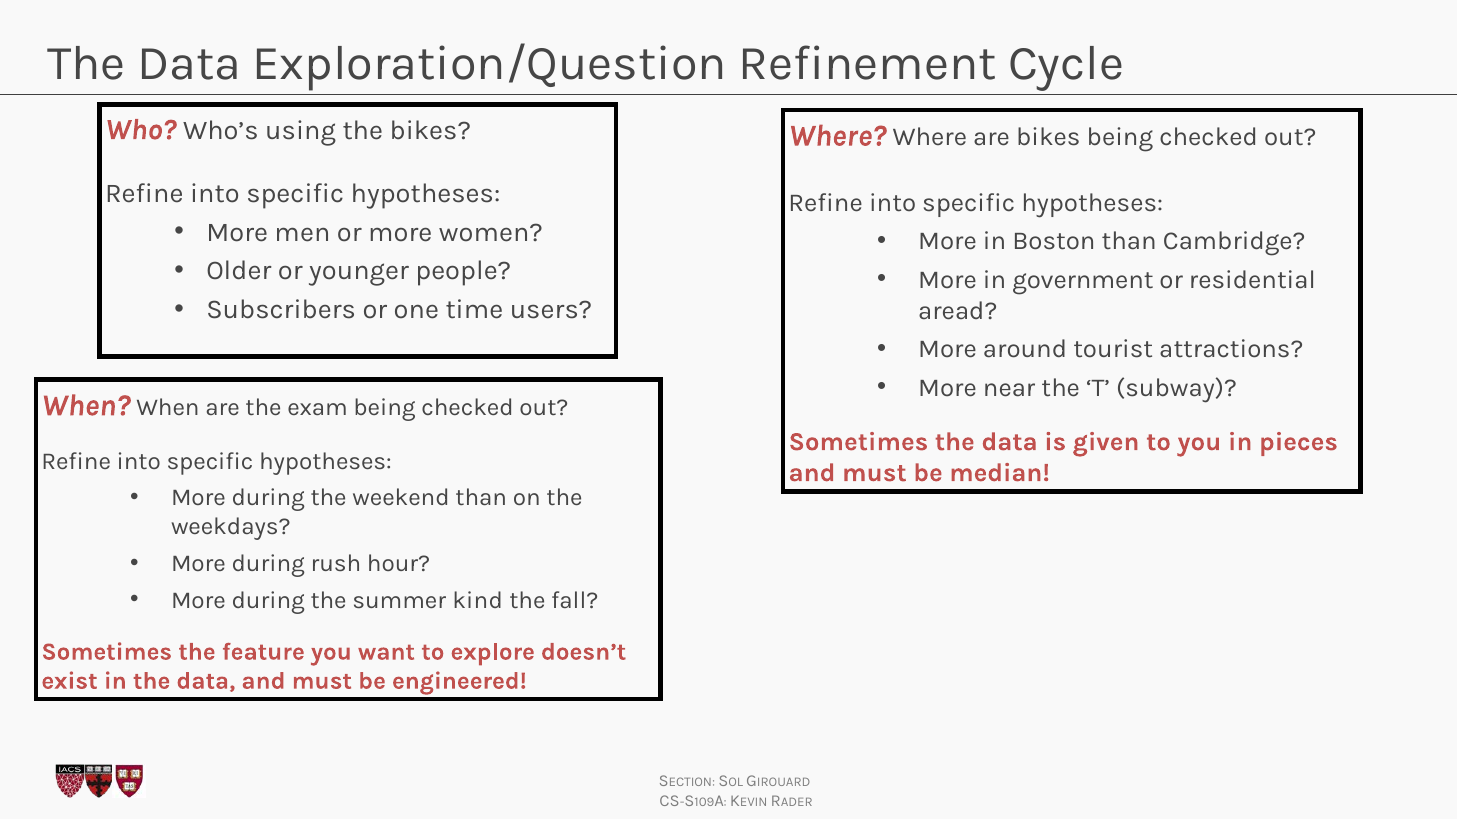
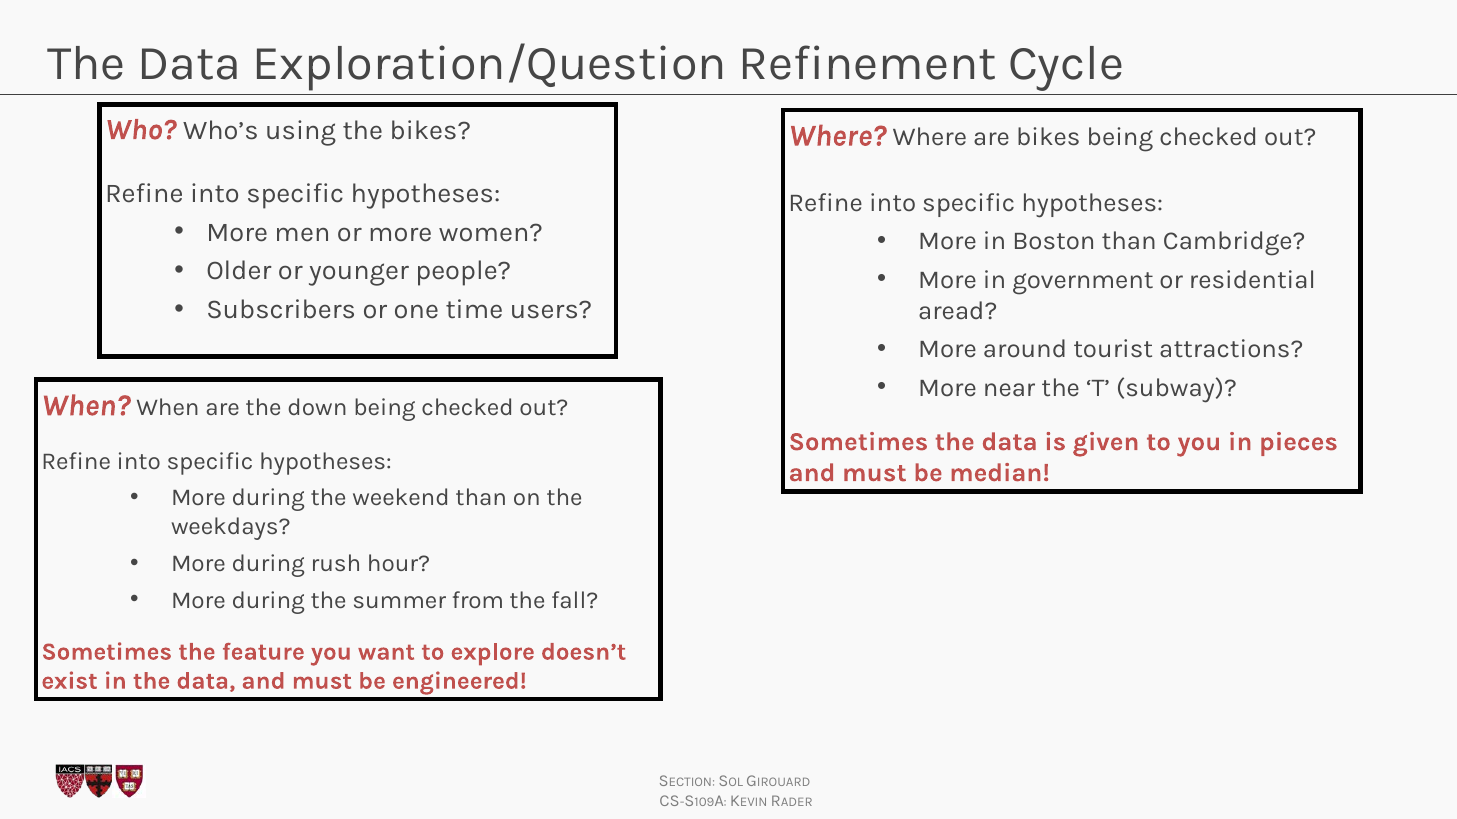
exam: exam -> down
kind: kind -> from
